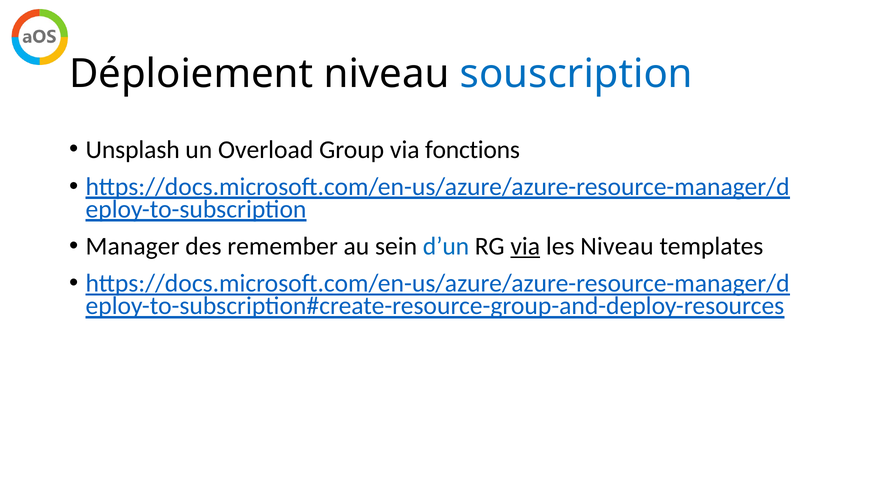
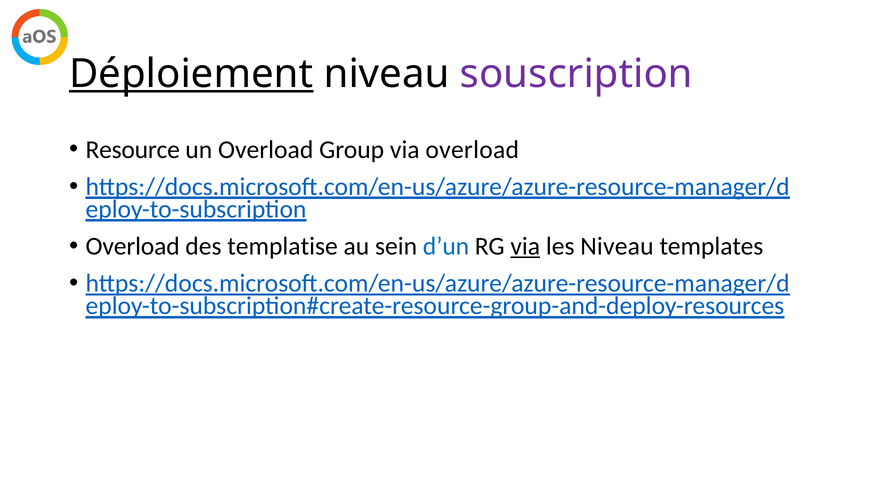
Déploiement underline: none -> present
souscription colour: blue -> purple
Unsplash: Unsplash -> Resource
via fonctions: fonctions -> overload
Manager at (133, 246): Manager -> Overload
remember: remember -> templatise
